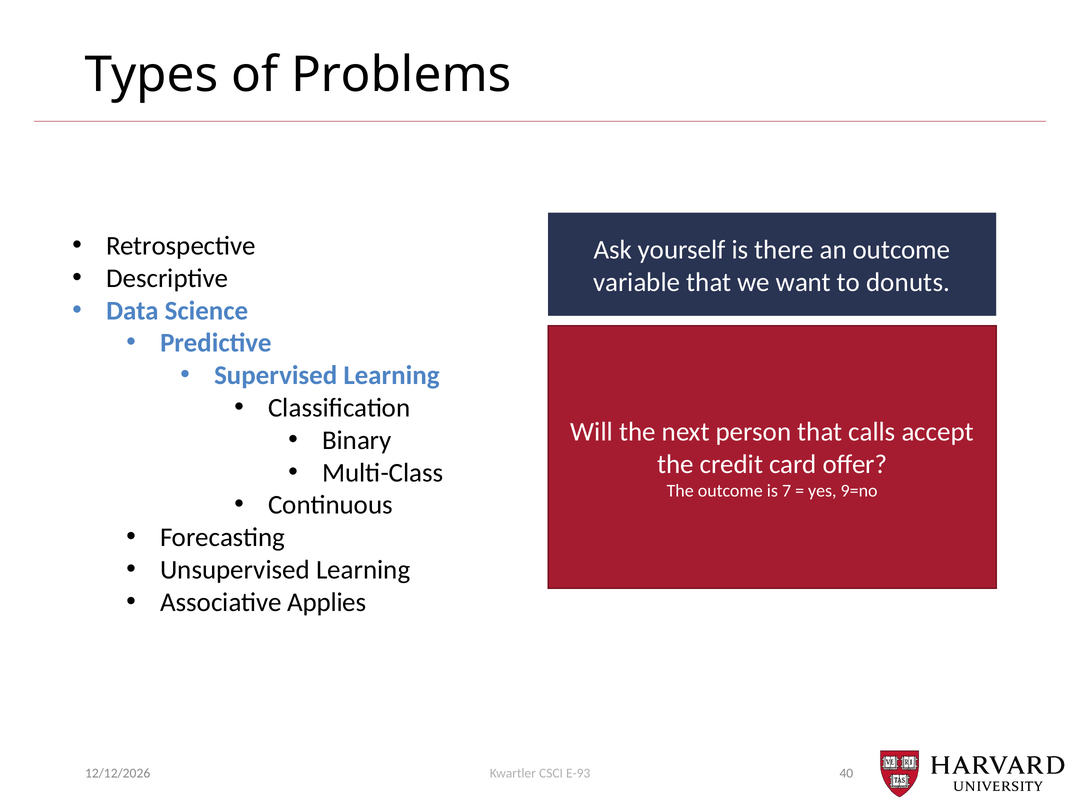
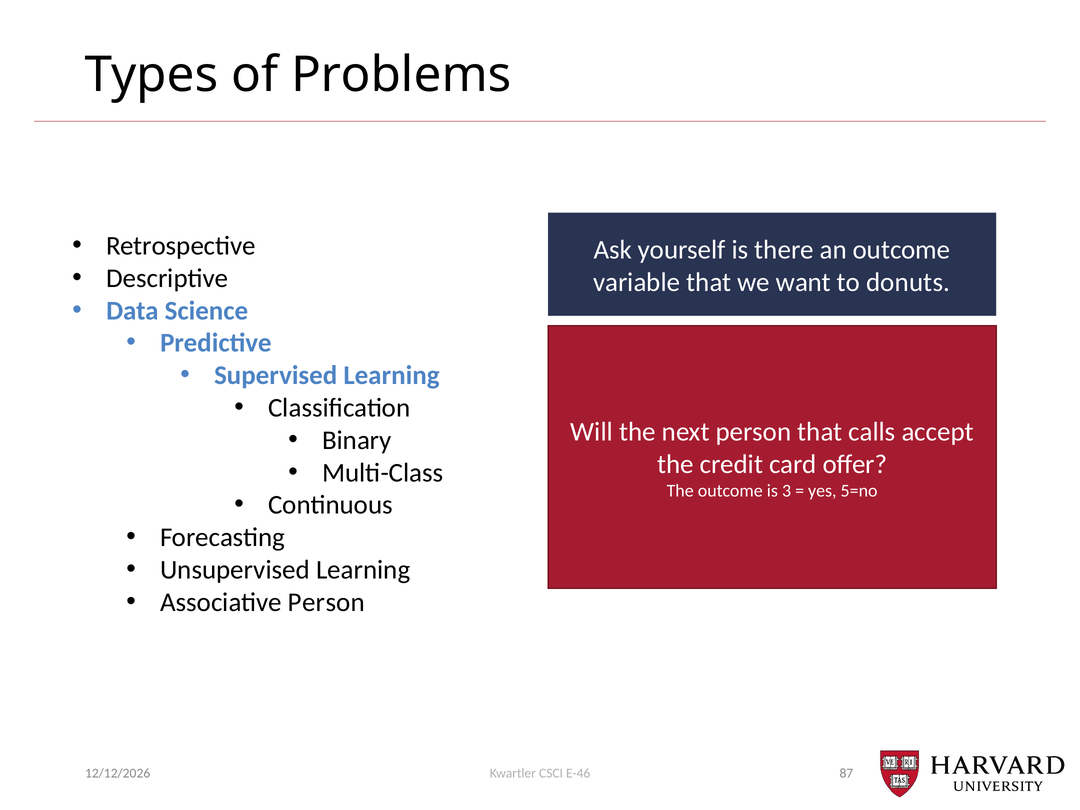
7: 7 -> 3
9=no: 9=no -> 5=no
Associative Applies: Applies -> Person
40: 40 -> 87
E-93: E-93 -> E-46
